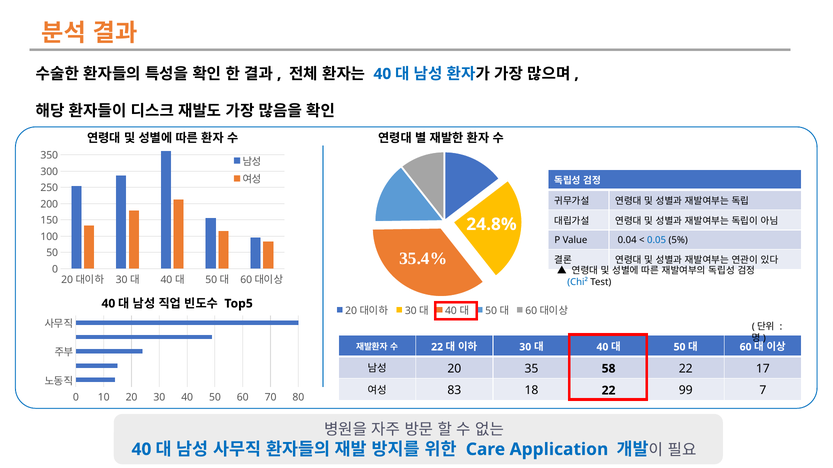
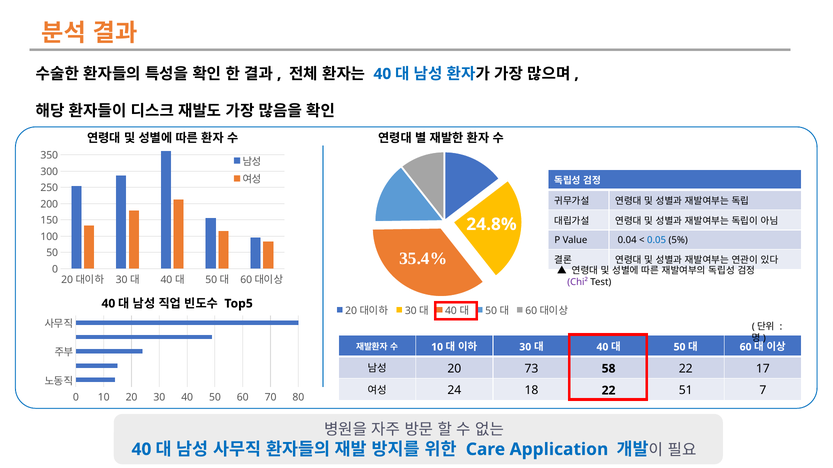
Chi² colour: blue -> purple
22 at (437, 347): 22 -> 10
35: 35 -> 73
83: 83 -> 24
99: 99 -> 51
